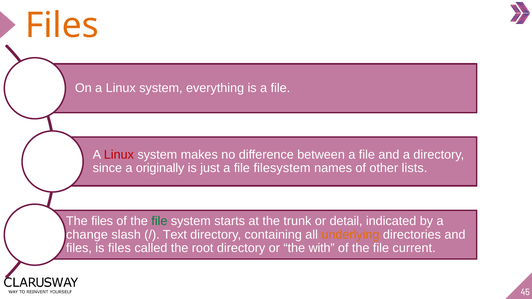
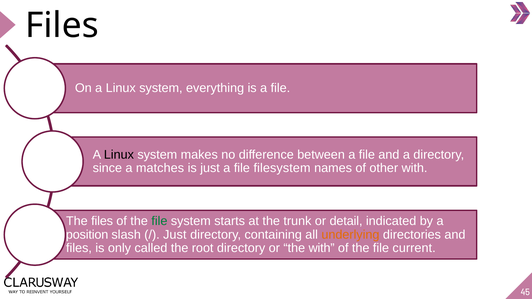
Files at (62, 26) colour: orange -> black
Linux at (119, 155) colour: red -> black
originally: originally -> matches
other lists: lists -> with
change: change -> position
Text at (175, 235): Text -> Just
is files: files -> only
